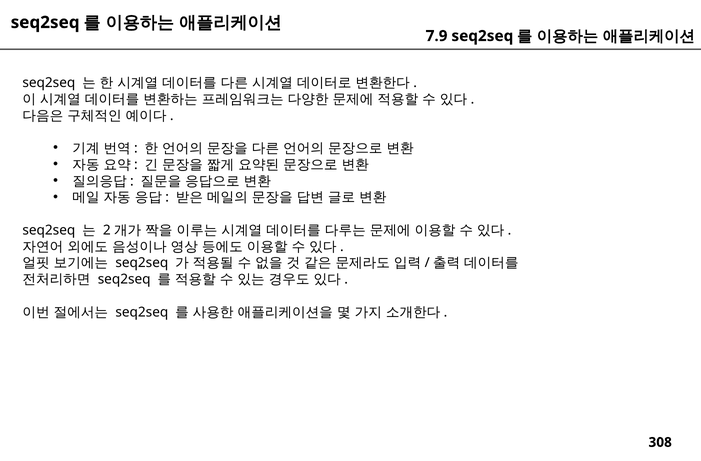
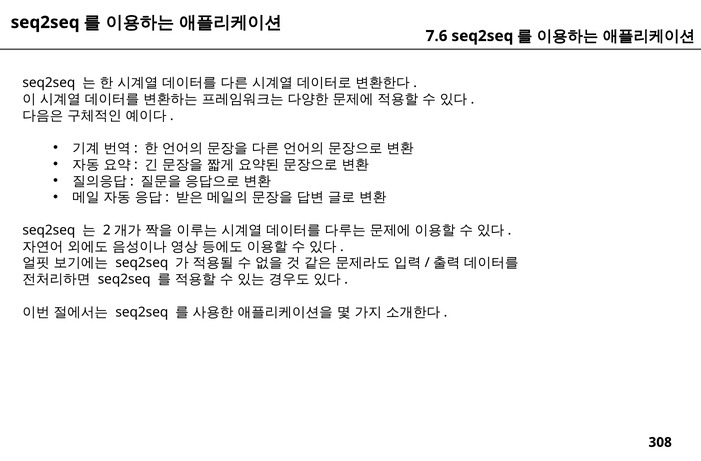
7.9: 7.9 -> 7.6
